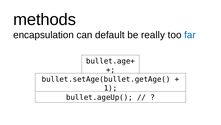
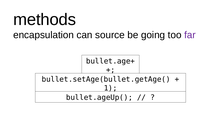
default: default -> source
really: really -> going
far colour: blue -> purple
